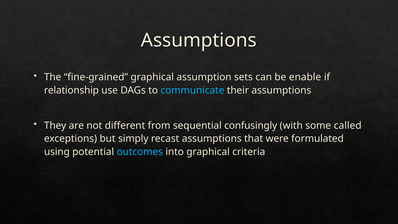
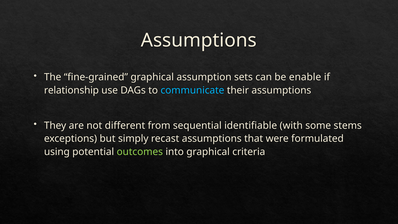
confusingly: confusingly -> identifiable
called: called -> stems
outcomes colour: light blue -> light green
